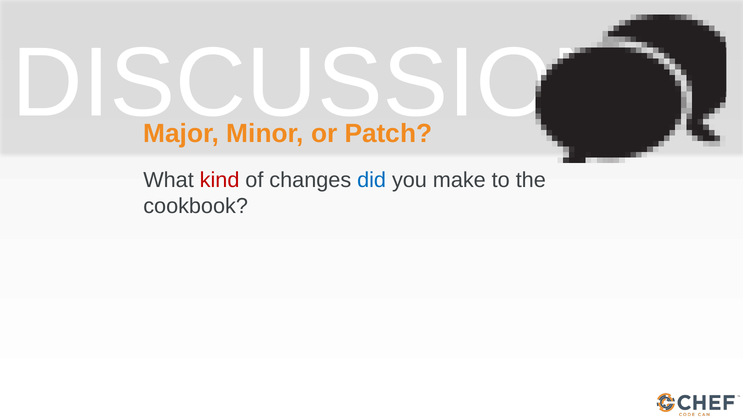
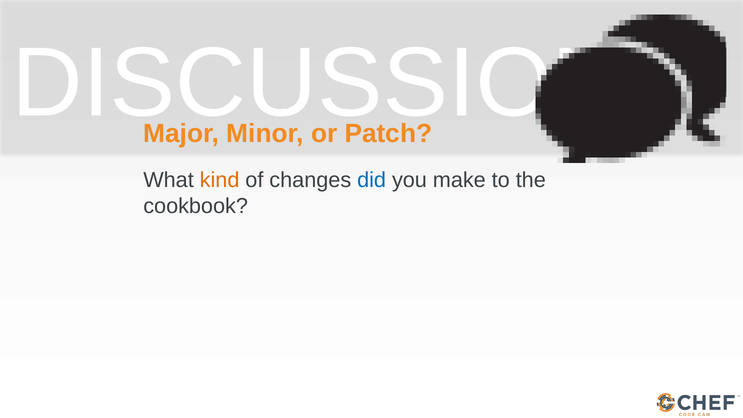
kind colour: red -> orange
